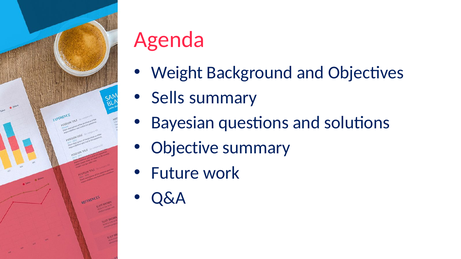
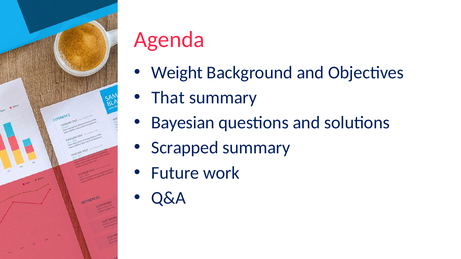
Sells: Sells -> That
Objective: Objective -> Scrapped
